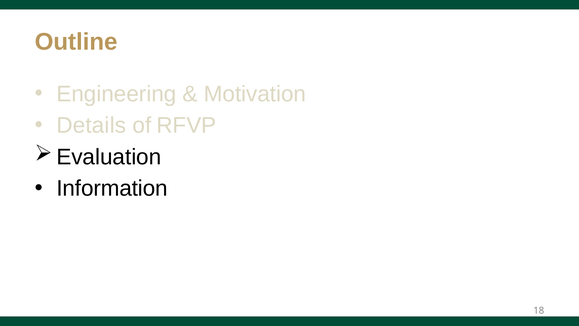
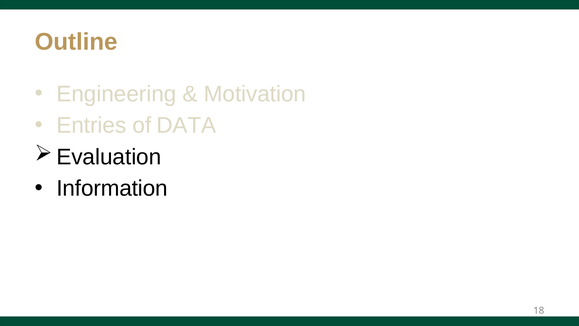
Details: Details -> Entries
RFVP: RFVP -> DATA
